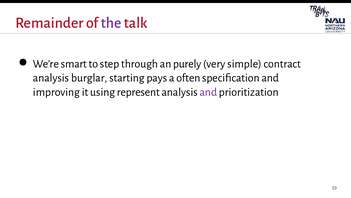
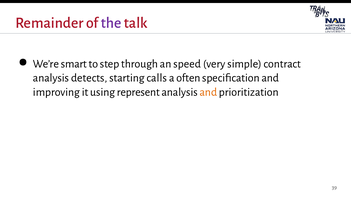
purely: purely -> speed
burglar: burglar -> detects
pays: pays -> calls
and at (208, 92) colour: purple -> orange
